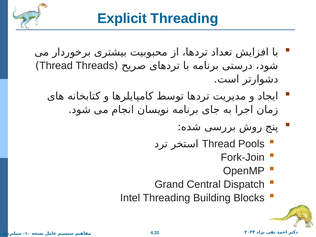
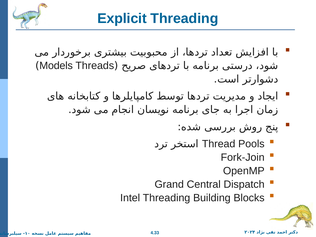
Thread at (56, 66): Thread -> Models
